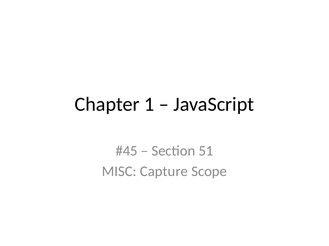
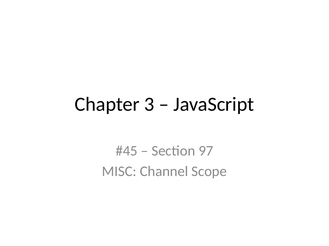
1: 1 -> 3
51: 51 -> 97
Capture: Capture -> Channel
